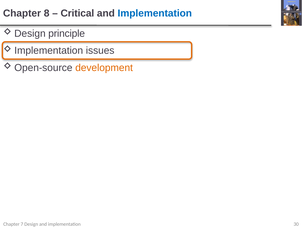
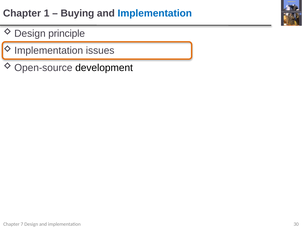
8: 8 -> 1
Critical: Critical -> Buying
development colour: orange -> black
